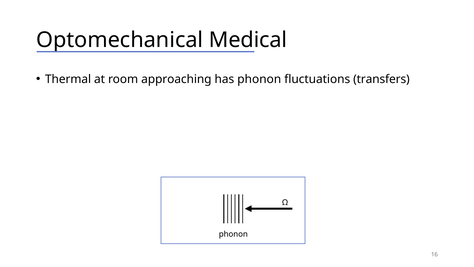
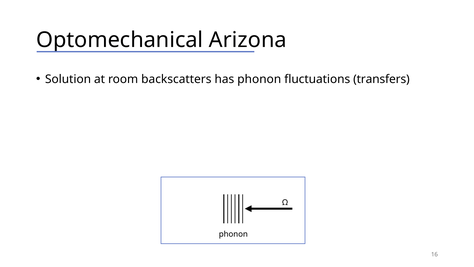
Medical: Medical -> Arizona
Thermal: Thermal -> Solution
approaching: approaching -> backscatters
